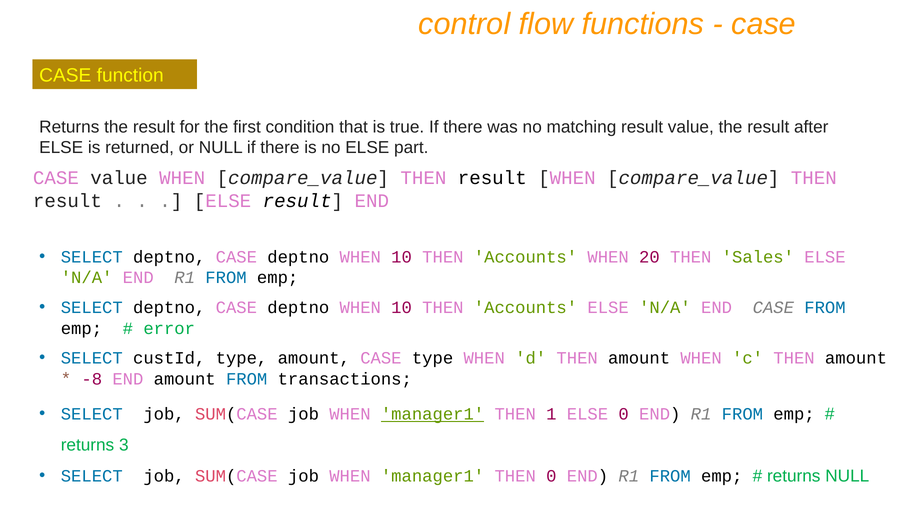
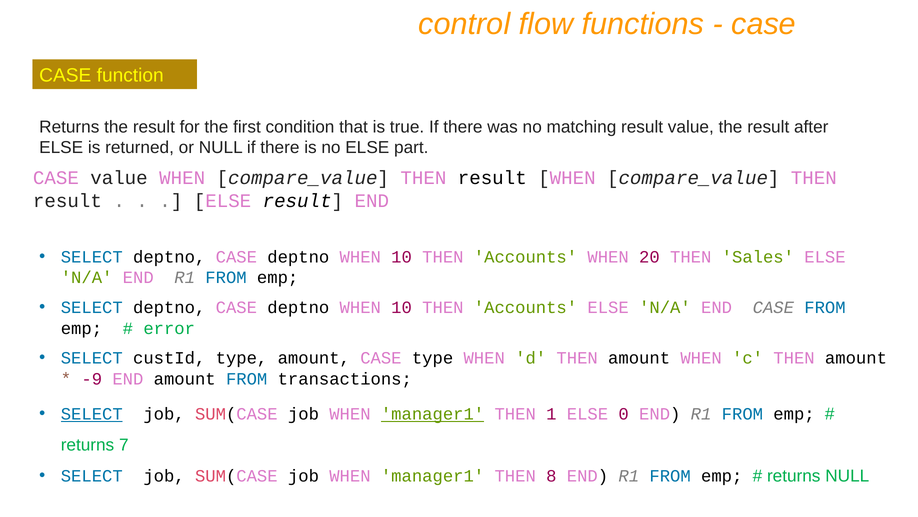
-8: -8 -> -9
SELECT at (92, 414) underline: none -> present
3: 3 -> 7
THEN 0: 0 -> 8
